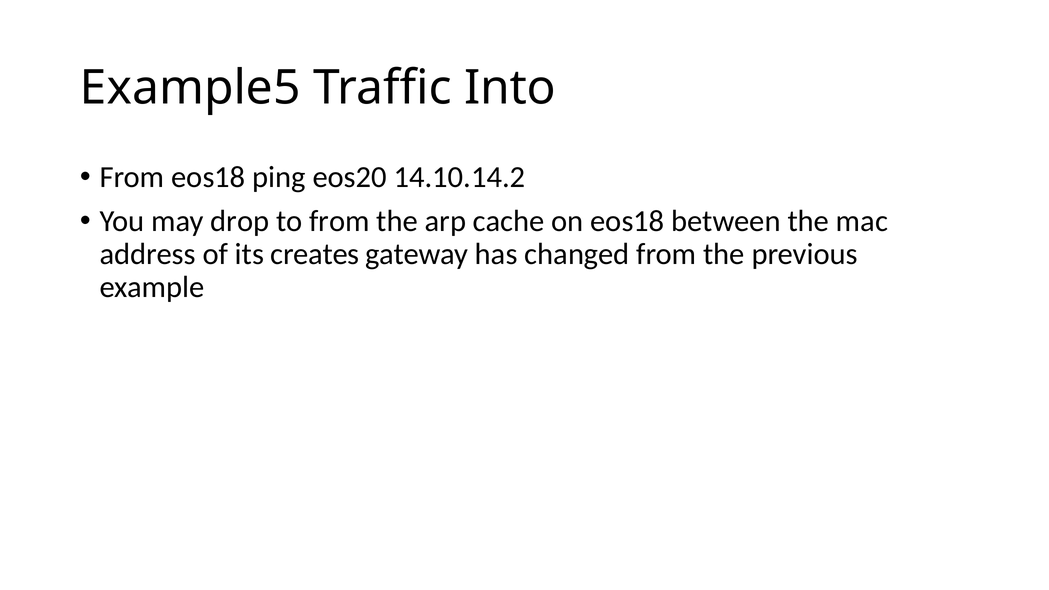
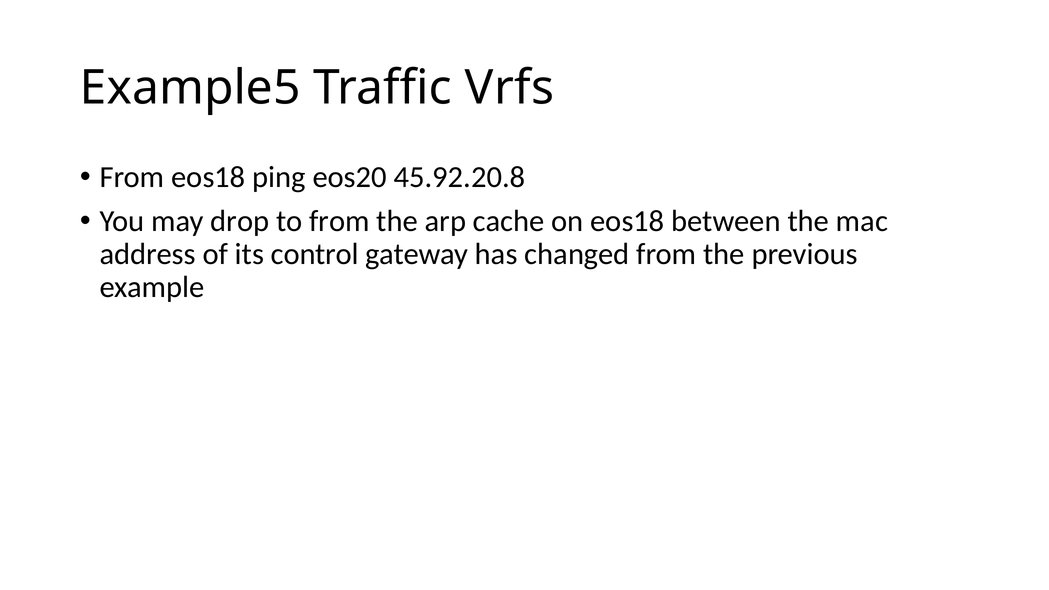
Into: Into -> Vrfs
14.10.14.2: 14.10.14.2 -> 45.92.20.8
creates: creates -> control
